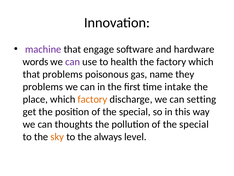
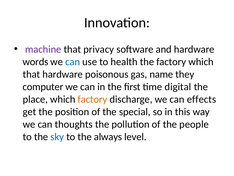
engage: engage -> privacy
can at (73, 62) colour: purple -> blue
that problems: problems -> hardware
problems at (43, 87): problems -> computer
intake: intake -> digital
setting: setting -> effects
pollution of the special: special -> people
sky colour: orange -> blue
